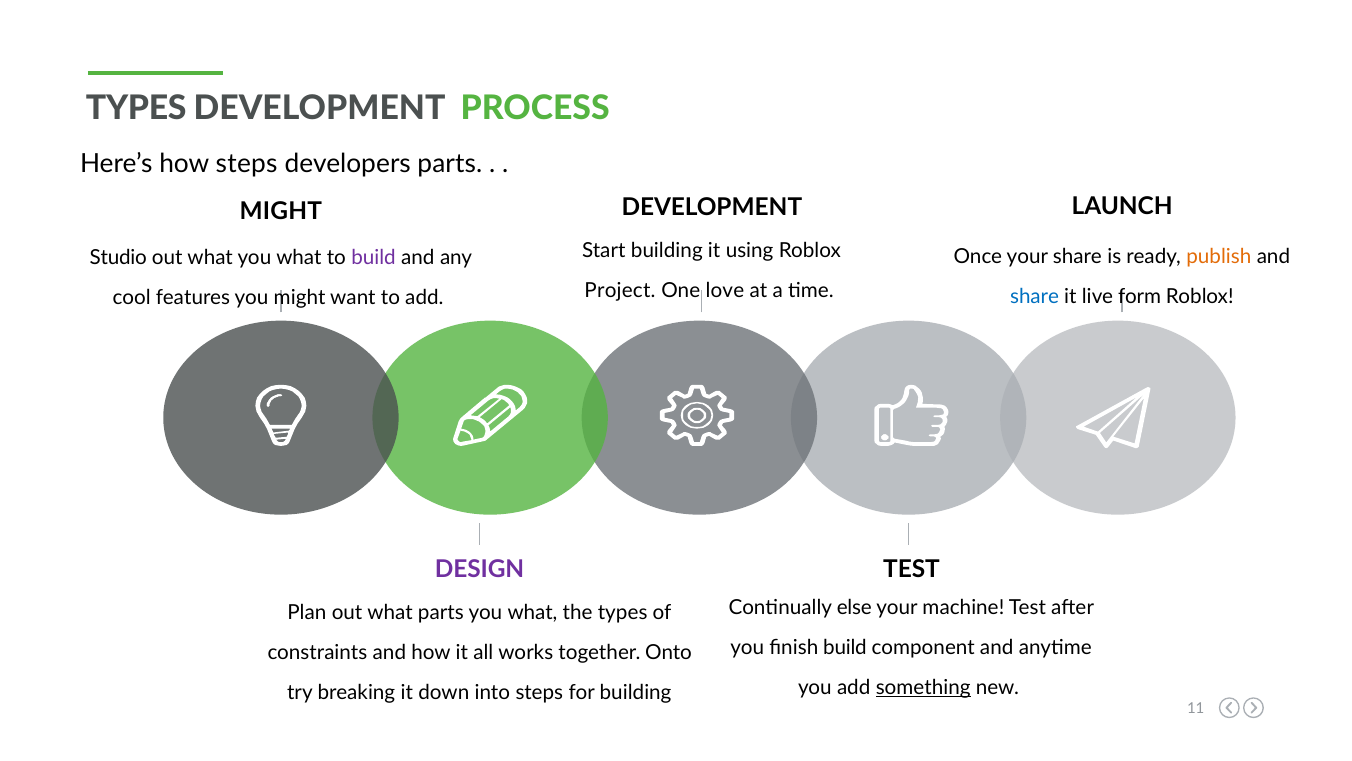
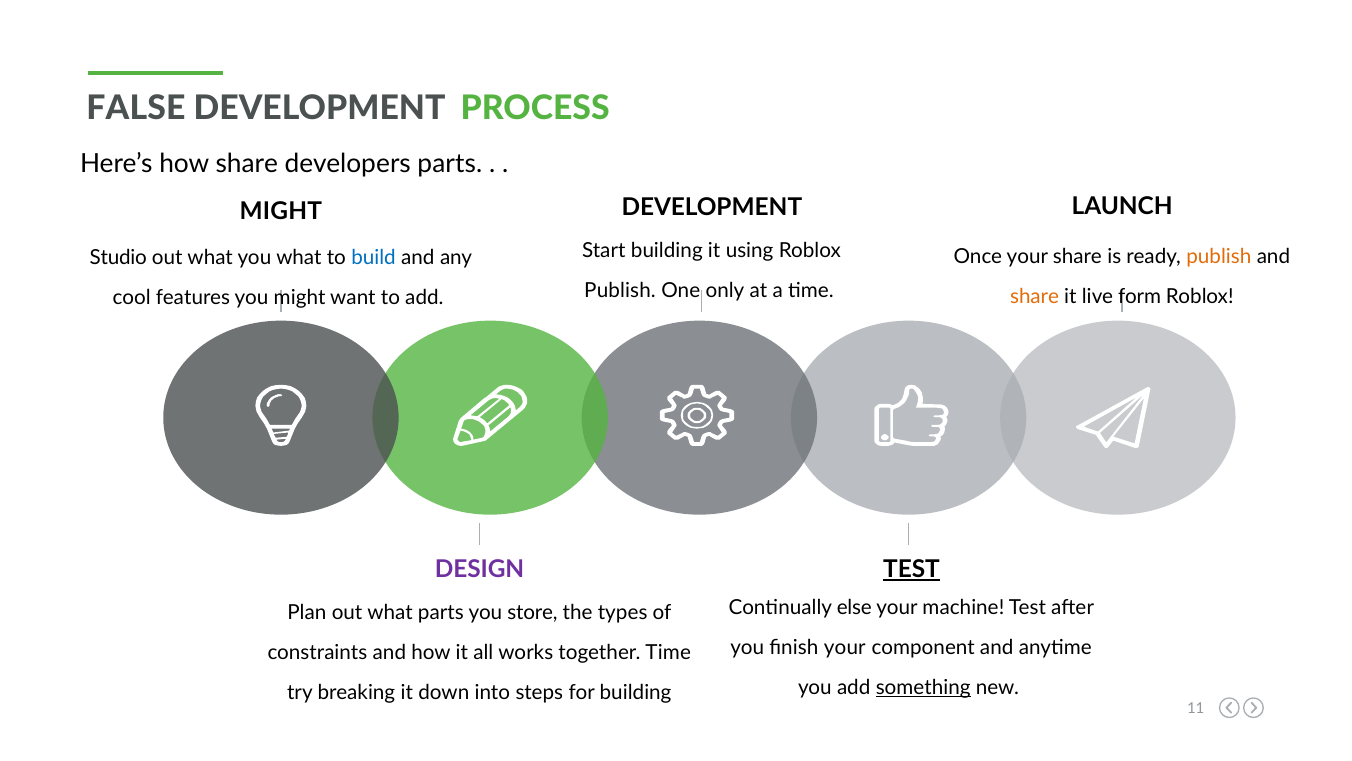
TYPES at (136, 108): TYPES -> FALSE
how steps: steps -> share
build at (374, 257) colour: purple -> blue
Project at (620, 291): Project -> Publish
love: love -> only
share at (1035, 297) colour: blue -> orange
TEST at (911, 569) underline: none -> present
parts you what: what -> store
finish build: build -> your
together Onto: Onto -> Time
